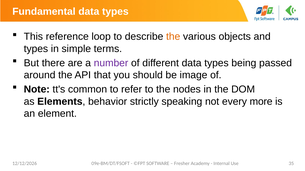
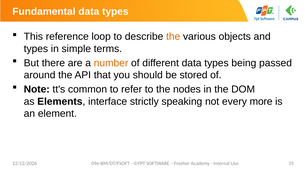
number colour: purple -> orange
image: image -> stored
behavior: behavior -> interface
